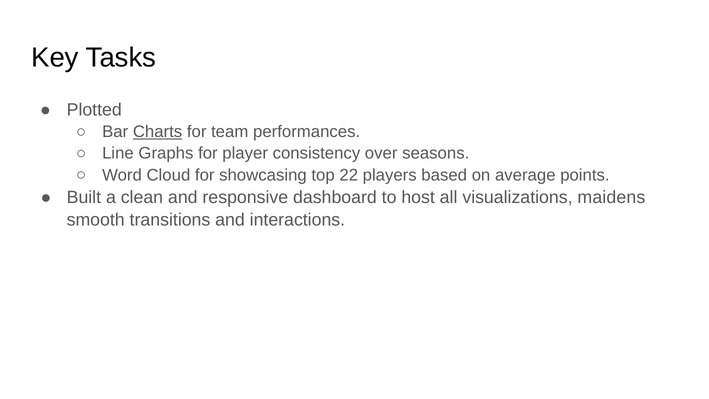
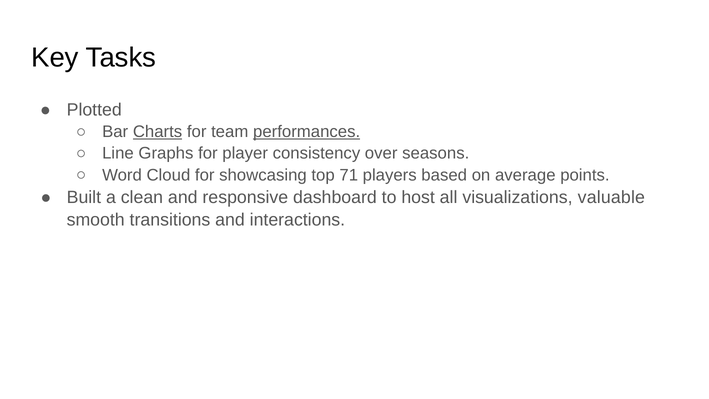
performances underline: none -> present
22: 22 -> 71
maidens: maidens -> valuable
